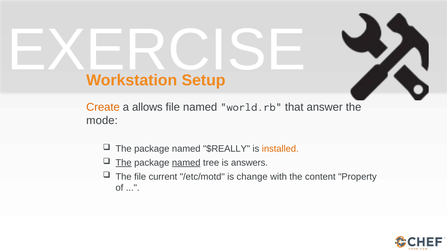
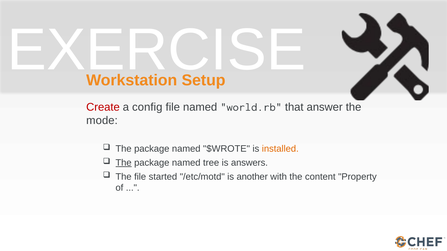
Create colour: orange -> red
allows: allows -> config
$REALLY: $REALLY -> $WROTE
named at (186, 163) underline: present -> none
current: current -> started
change: change -> another
